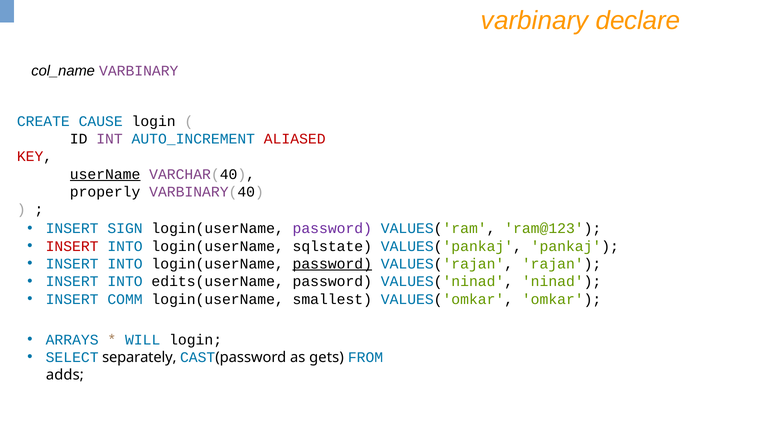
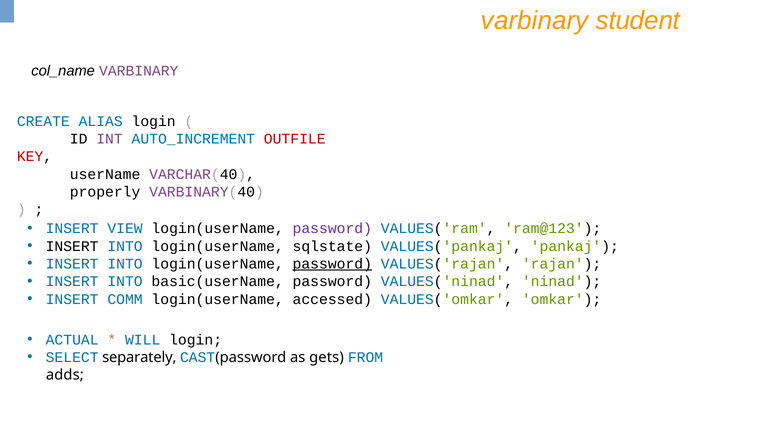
declare: declare -> student
CAUSE: CAUSE -> ALIAS
ALIASED: ALIASED -> OUTFILE
userName underline: present -> none
SIGN: SIGN -> VIEW
INSERT at (72, 246) colour: red -> black
edits(userName: edits(userName -> basic(userName
smallest: smallest -> accessed
ARRAYS: ARRAYS -> ACTUAL
